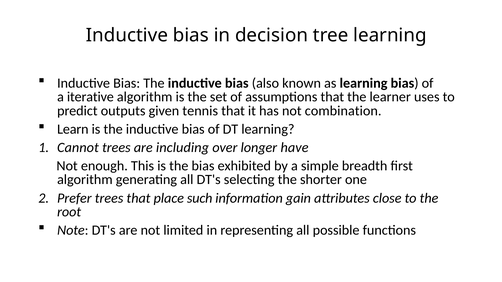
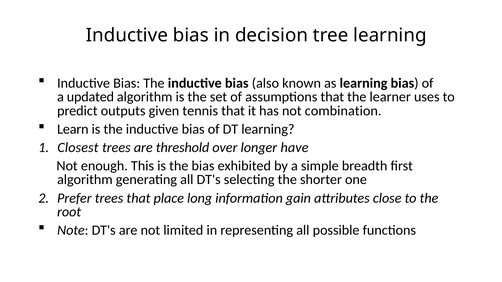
iterative: iterative -> updated
Cannot: Cannot -> Closest
including: including -> threshold
such: such -> long
